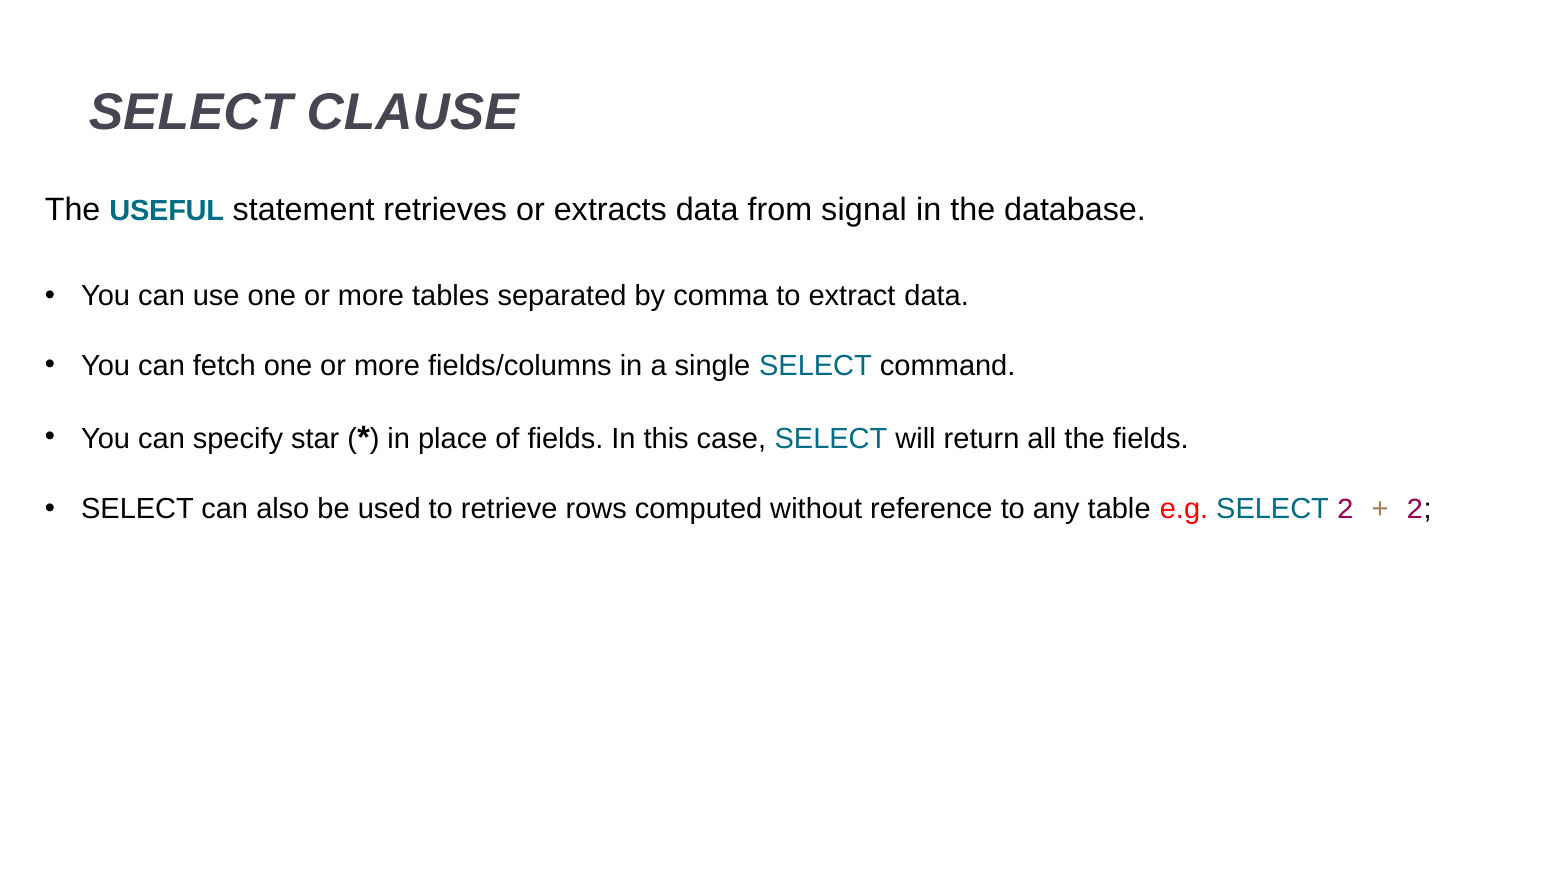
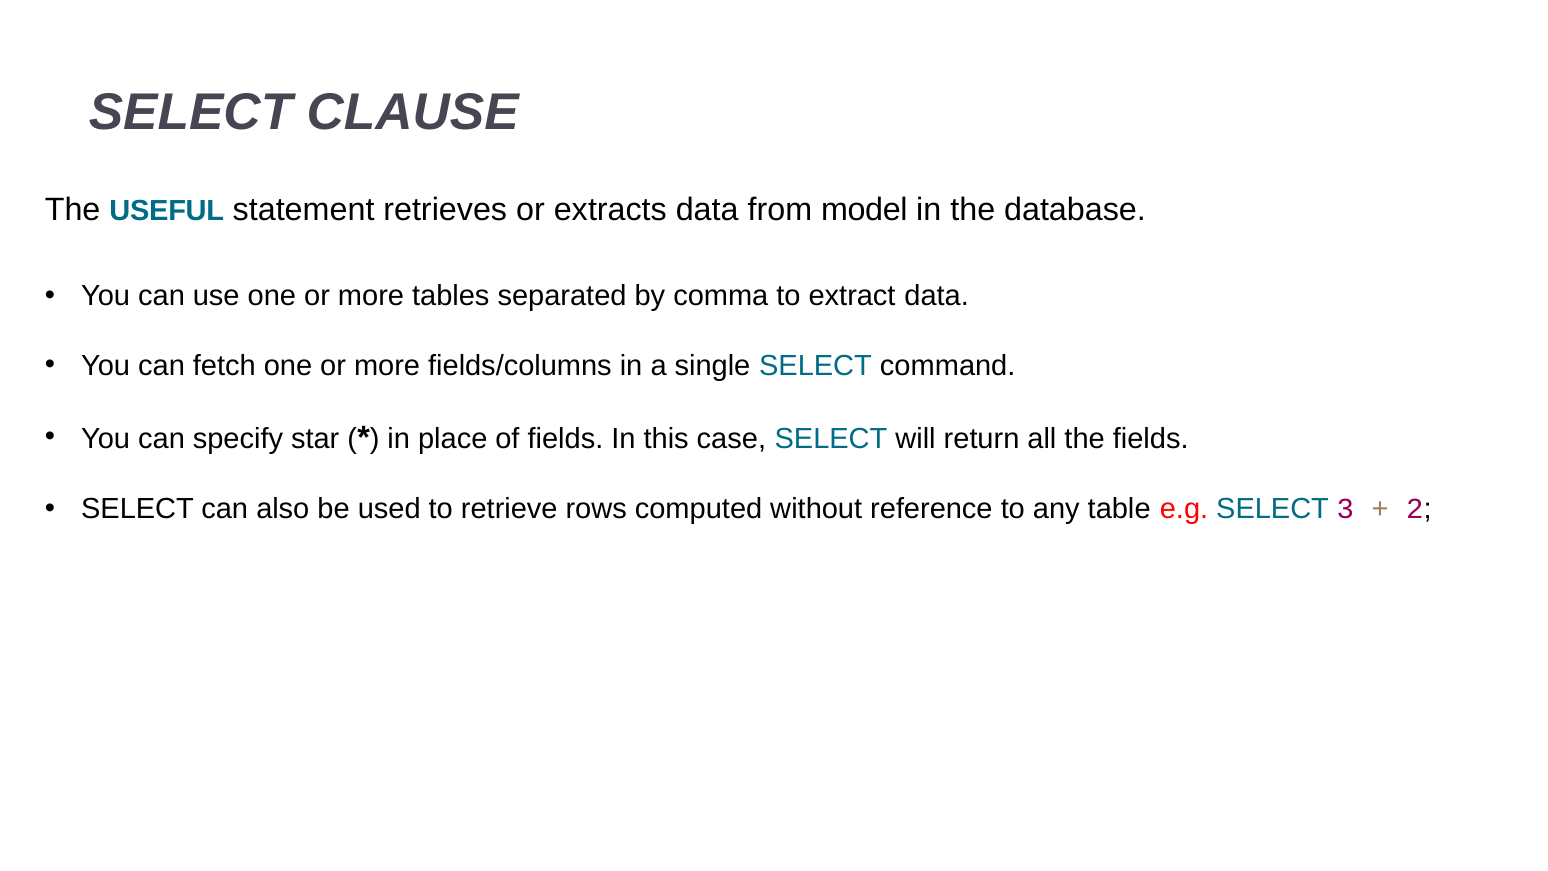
signal: signal -> model
SELECT 2: 2 -> 3
